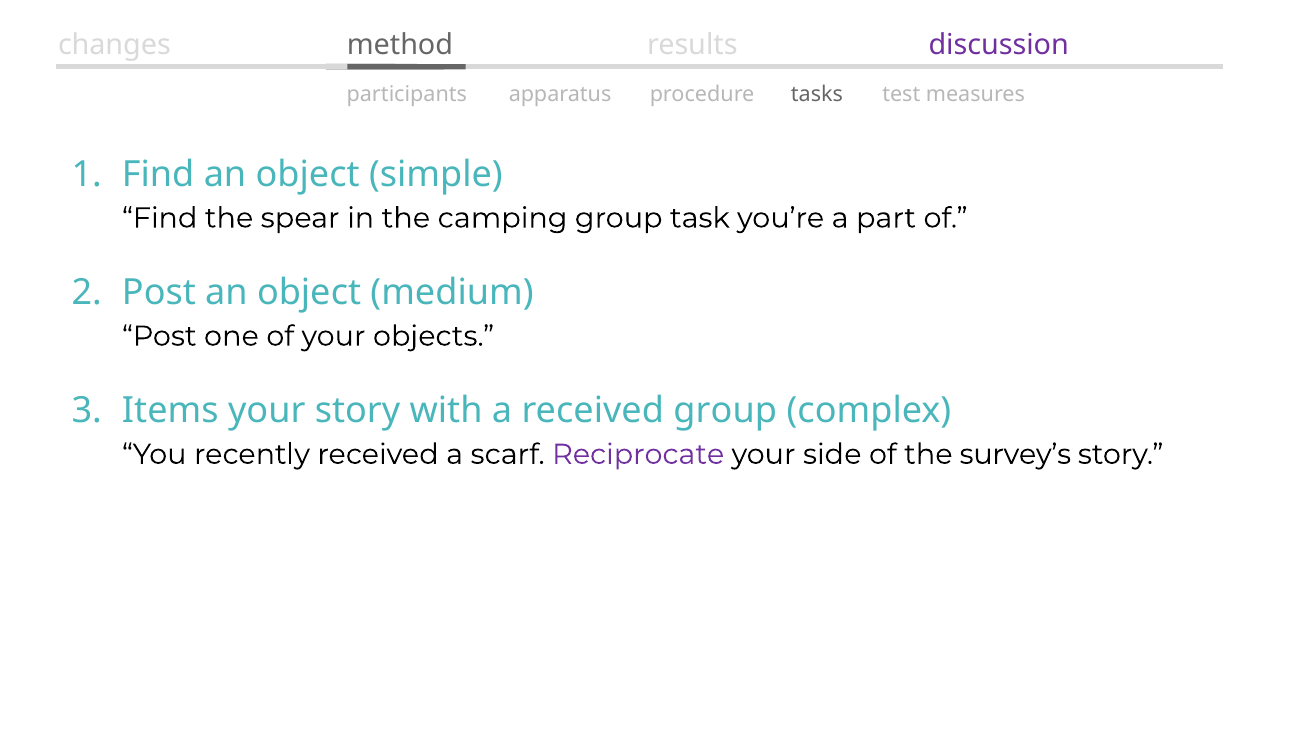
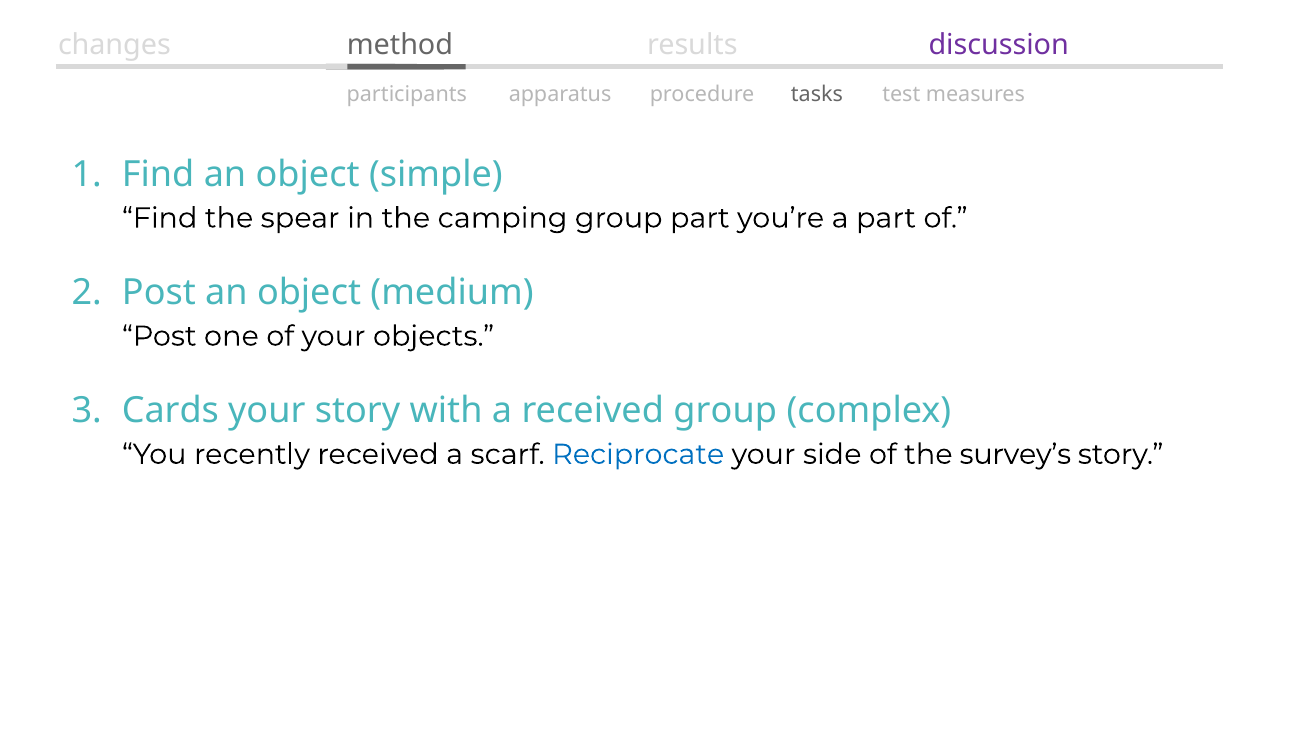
group task: task -> part
Items: Items -> Cards
Reciprocate colour: purple -> blue
